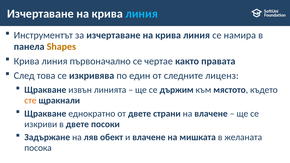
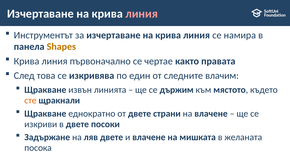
линия at (142, 14) colour: light blue -> pink
лиценз: лиценз -> влачим
ляв обект: обект -> двете
